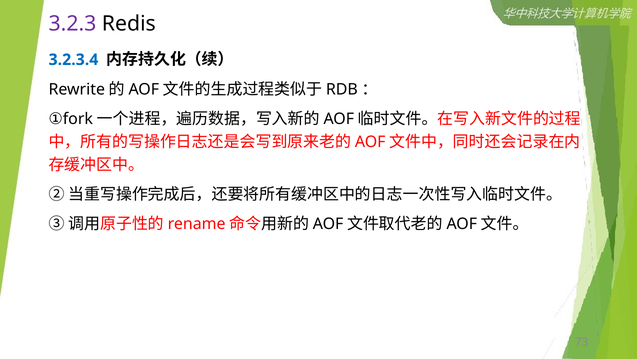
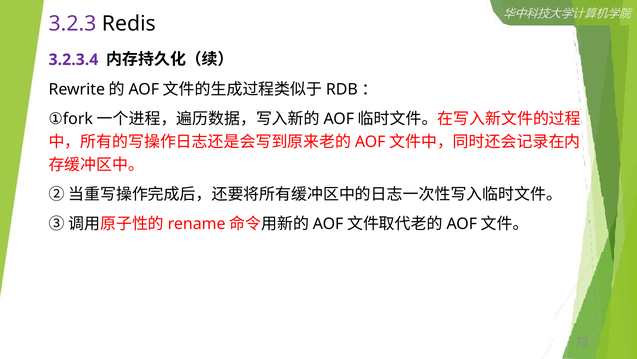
3.2.3.4 colour: blue -> purple
